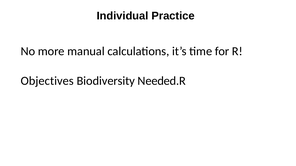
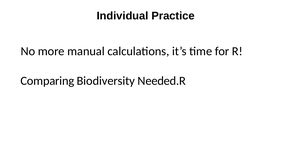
Objectives: Objectives -> Comparing
